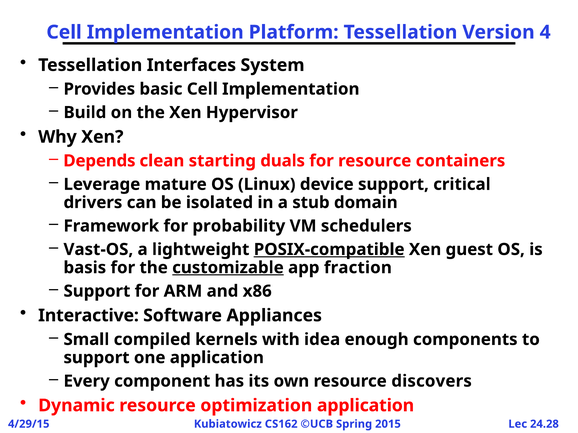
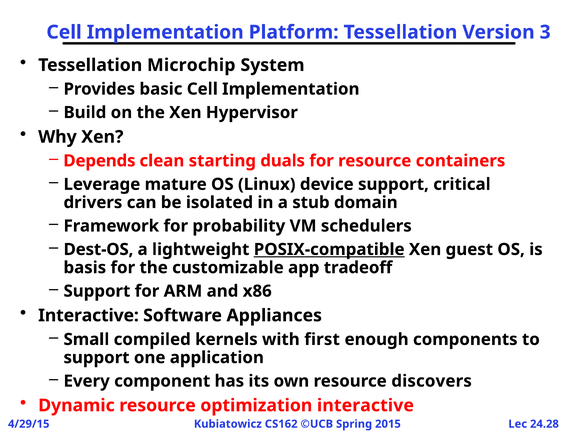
4: 4 -> 3
Interfaces: Interfaces -> Microchip
Vast-OS: Vast-OS -> Dest-OS
customizable underline: present -> none
fraction: fraction -> tradeoff
idea: idea -> first
optimization application: application -> interactive
